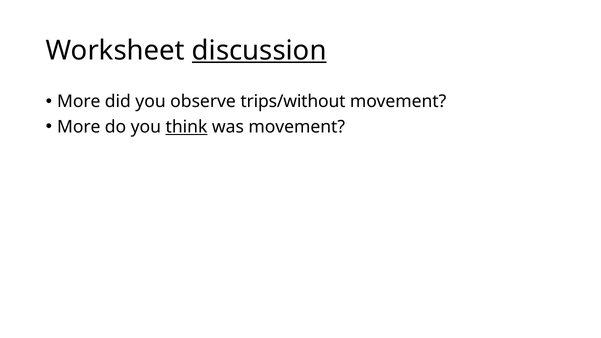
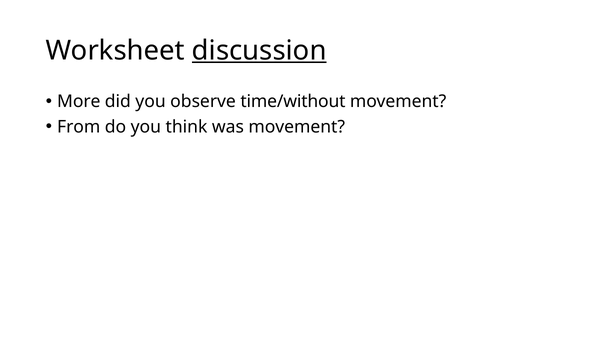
trips/without: trips/without -> time/without
More at (79, 127): More -> From
think underline: present -> none
